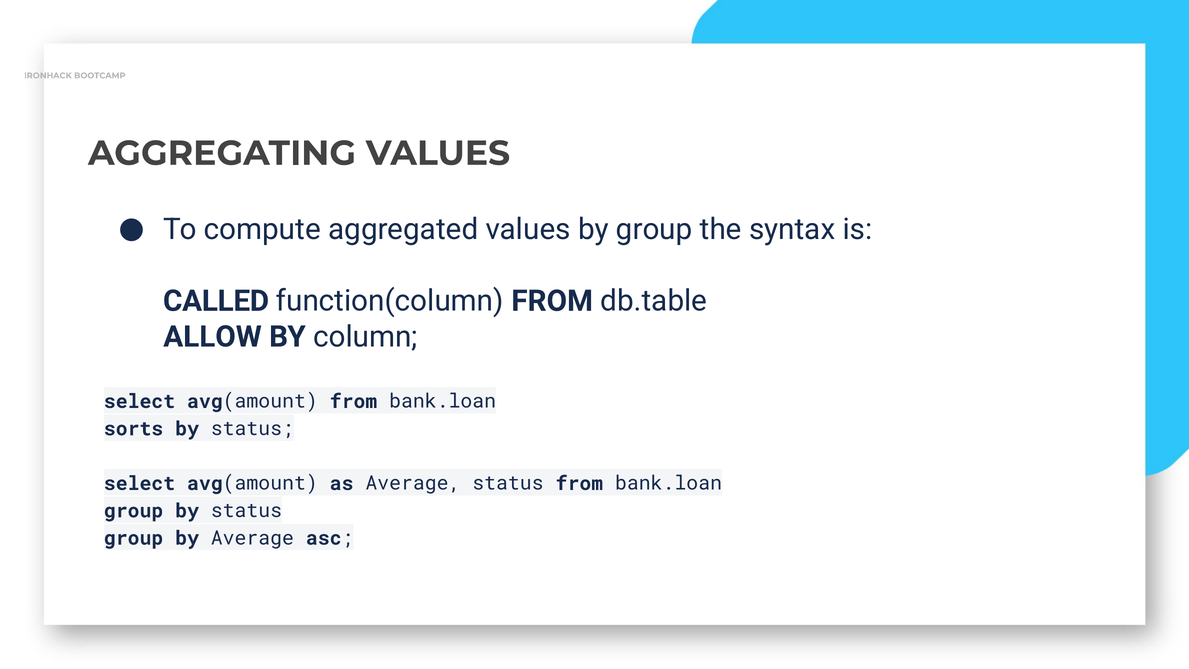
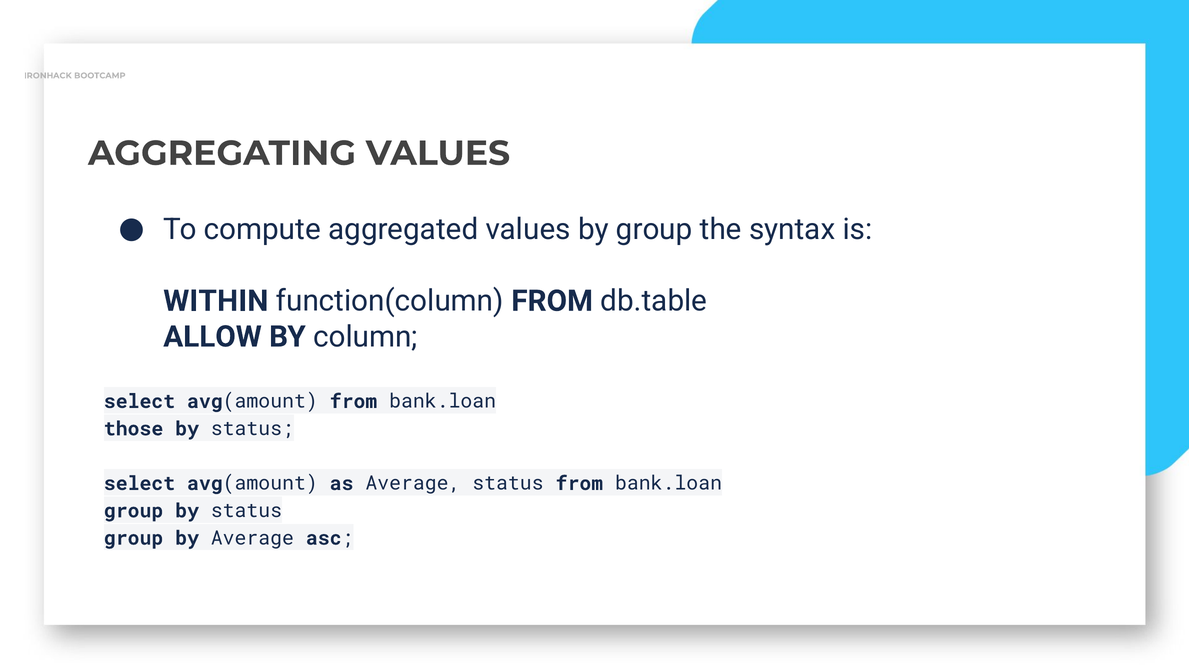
CALLED: CALLED -> WITHIN
sorts: sorts -> those
